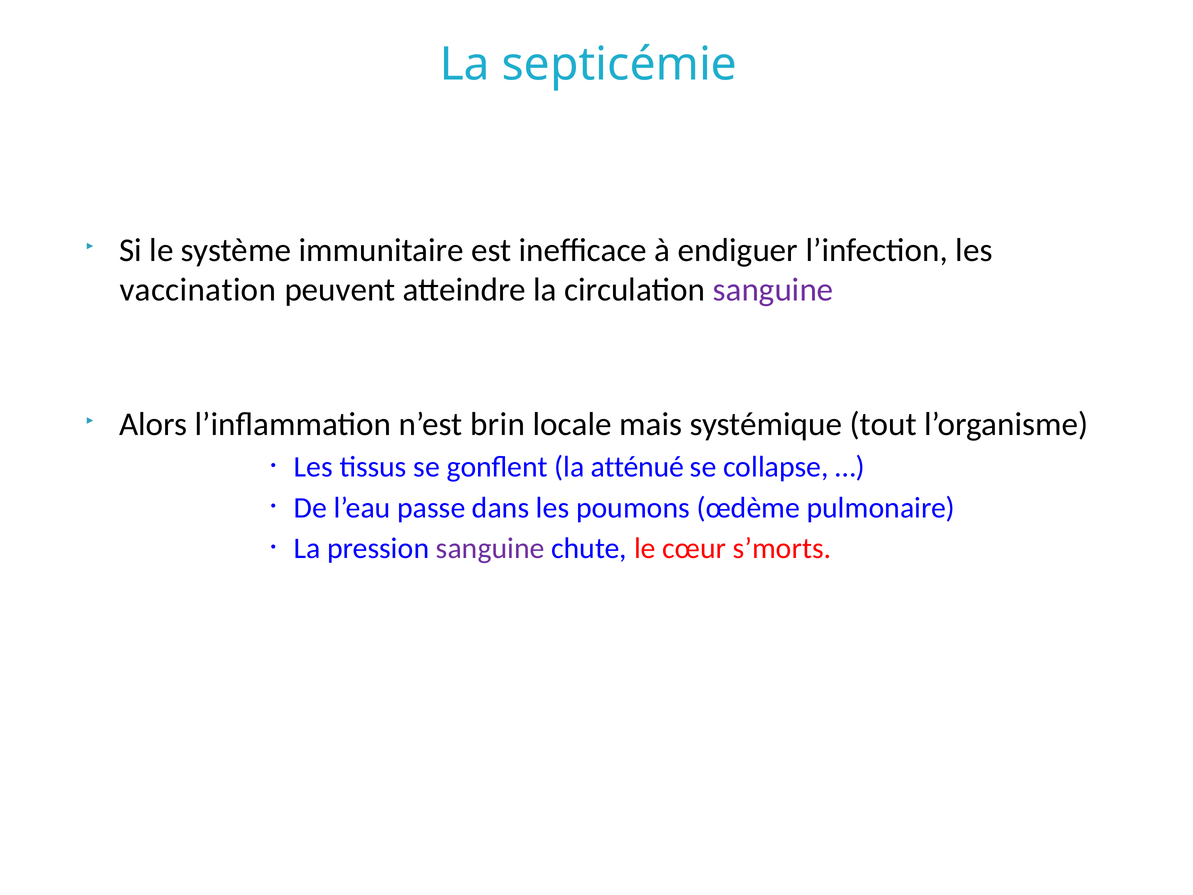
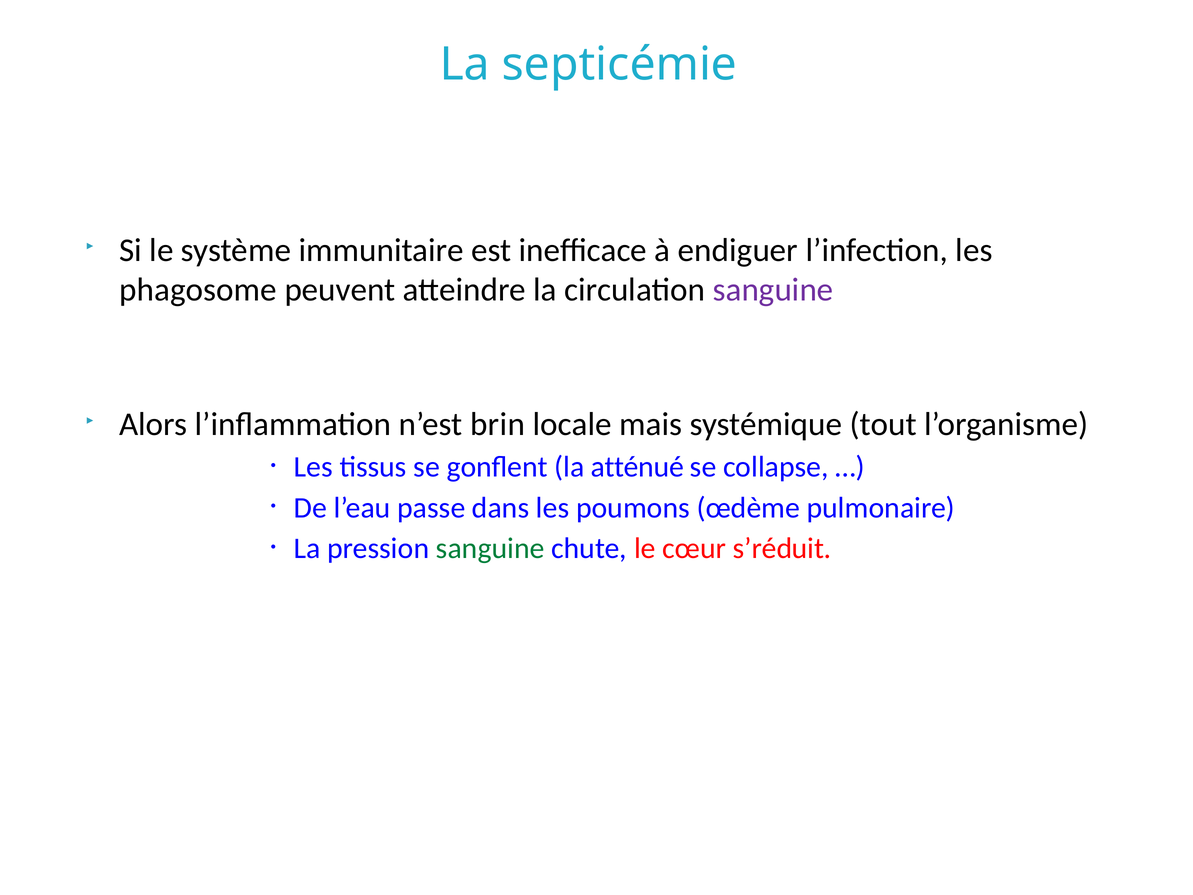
vaccination: vaccination -> phagosome
sanguine at (490, 548) colour: purple -> green
s’morts: s’morts -> s’réduit
